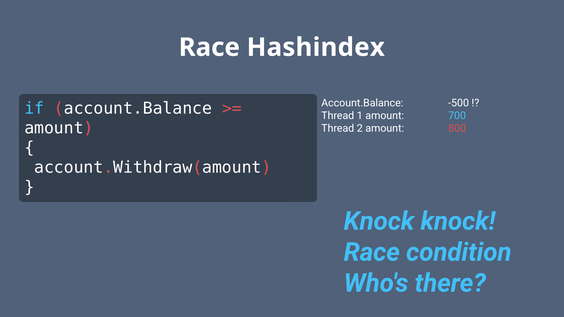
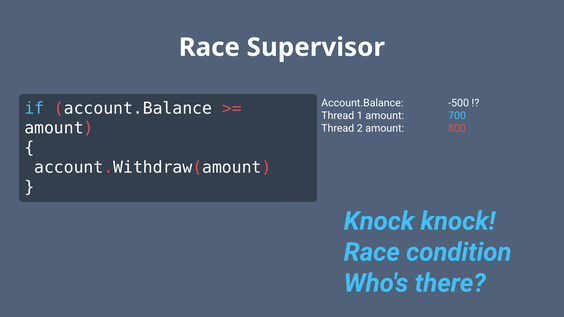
Hashindex: Hashindex -> Supervisor
